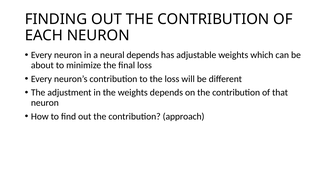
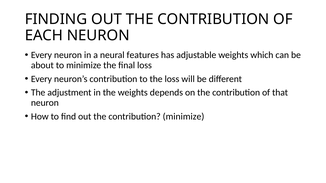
neural depends: depends -> features
contribution approach: approach -> minimize
